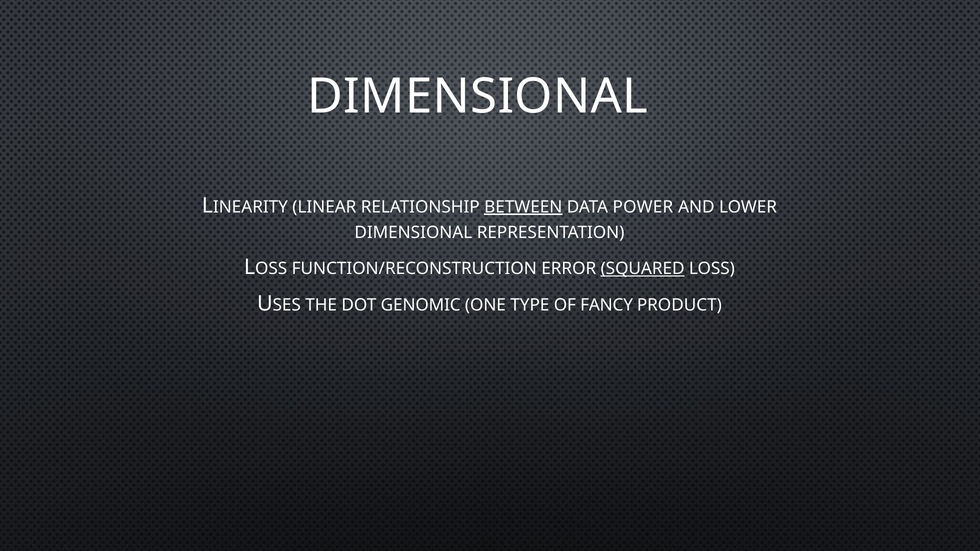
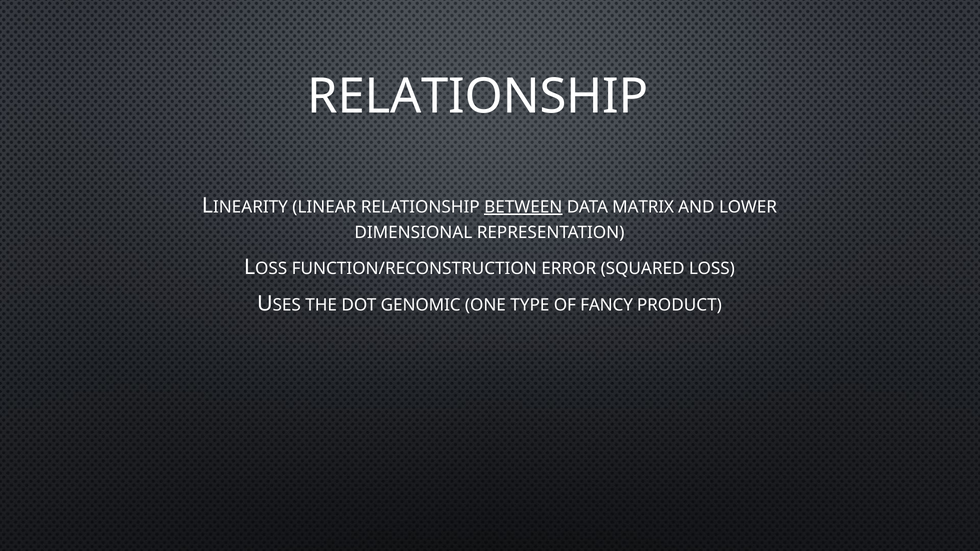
DIMENSIONAL at (478, 97): DIMENSIONAL -> RELATIONSHIP
POWER: POWER -> MATRIX
SQUARED underline: present -> none
